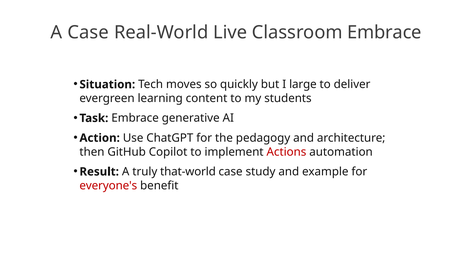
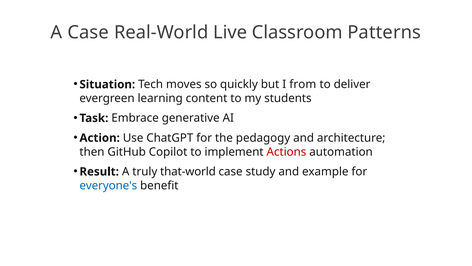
Classroom Embrace: Embrace -> Patterns
large: large -> from
everyone's colour: red -> blue
